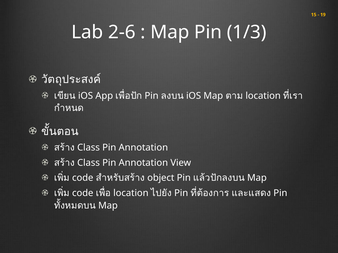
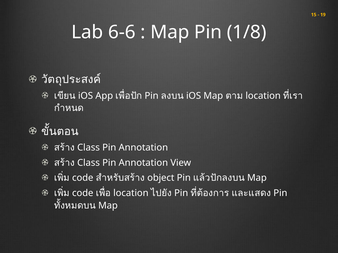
2-6: 2-6 -> 6-6
1/3: 1/3 -> 1/8
